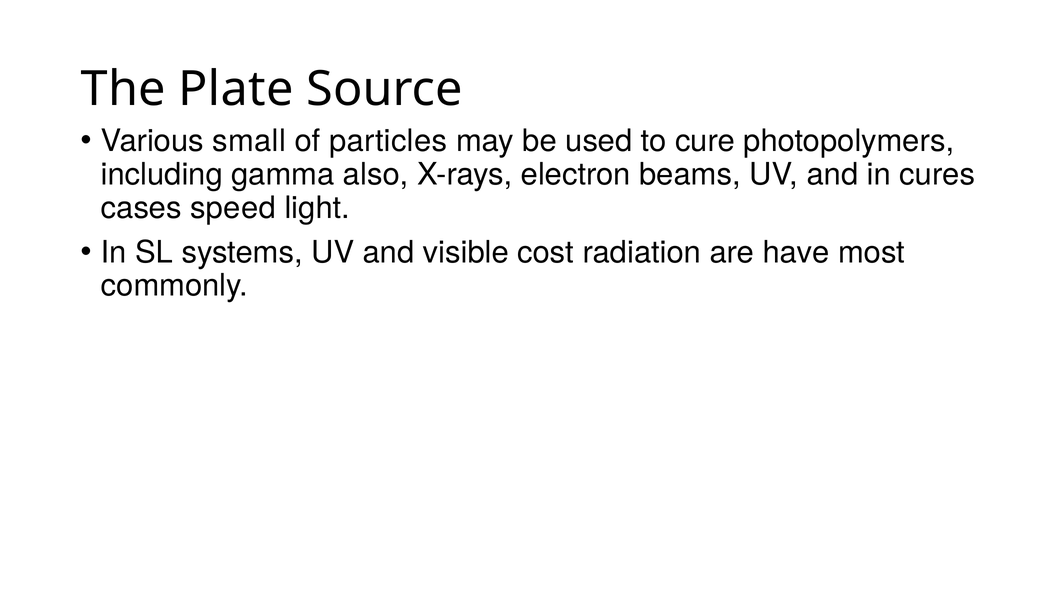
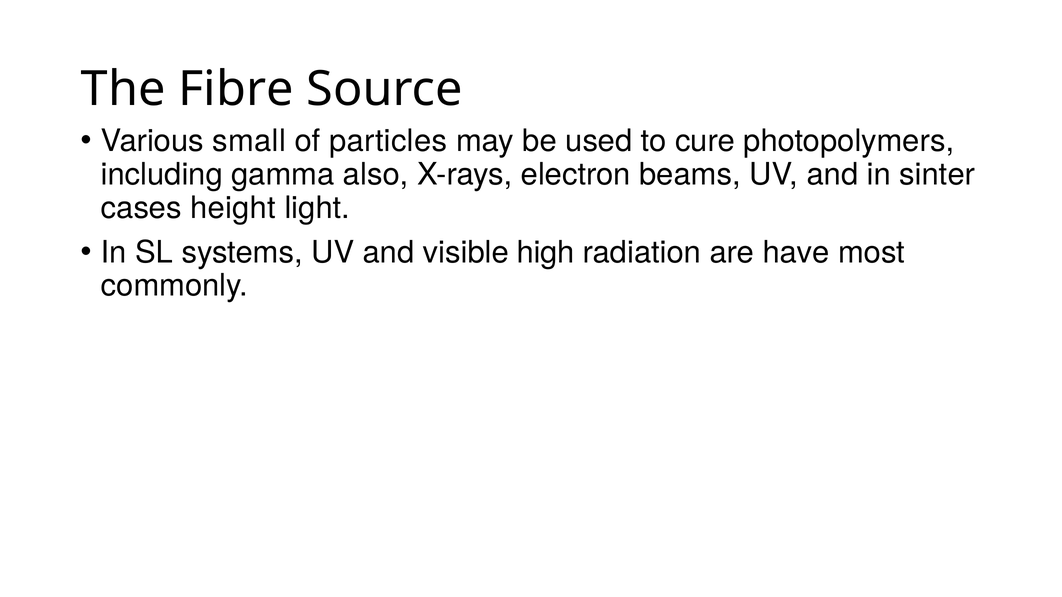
Plate: Plate -> Fibre
cures: cures -> sinter
speed: speed -> height
cost: cost -> high
